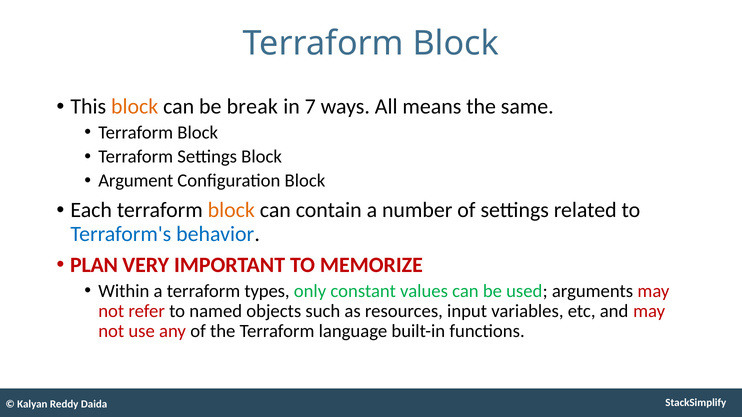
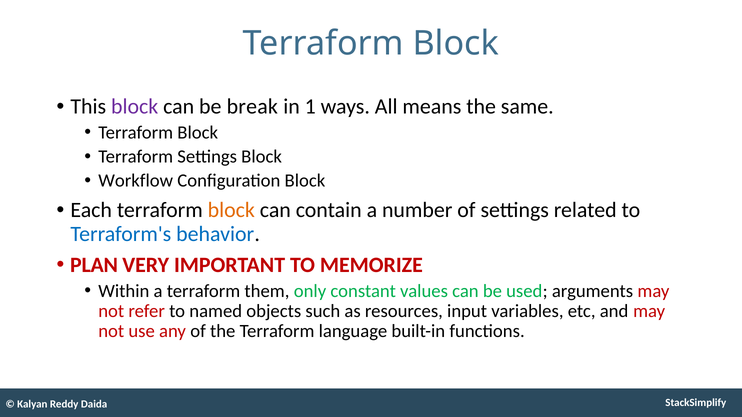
block at (135, 107) colour: orange -> purple
7: 7 -> 1
Argument: Argument -> Workflow
types: types -> them
